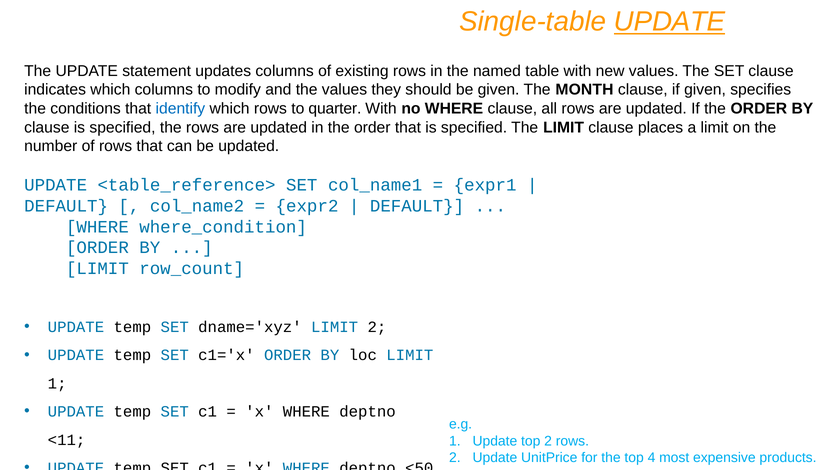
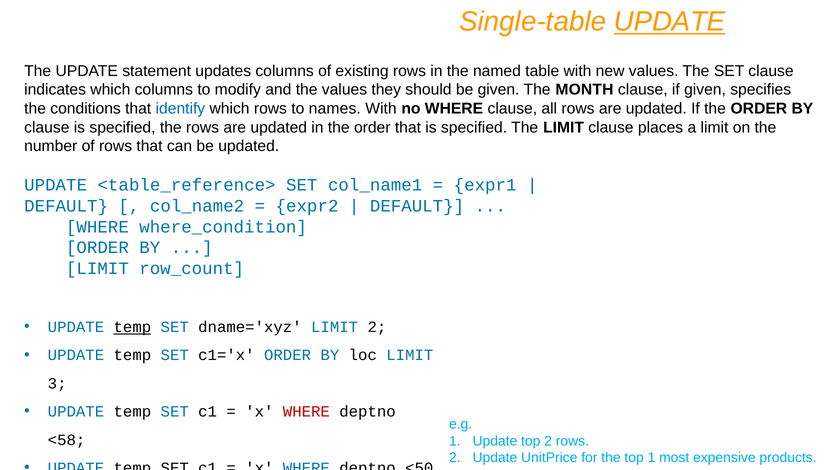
quarter: quarter -> names
temp at (132, 327) underline: none -> present
1 at (57, 384): 1 -> 3
WHERE at (306, 412) colour: black -> red
<11: <11 -> <58
top 4: 4 -> 1
